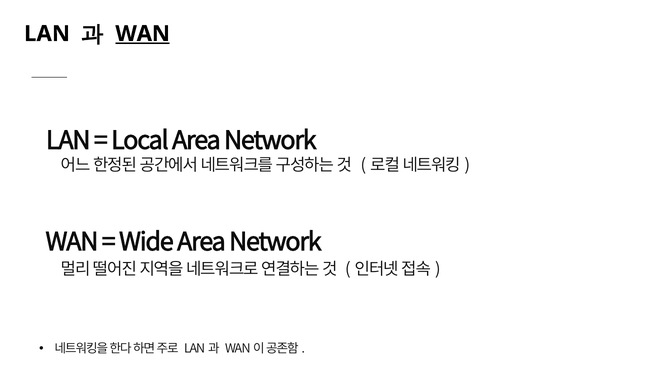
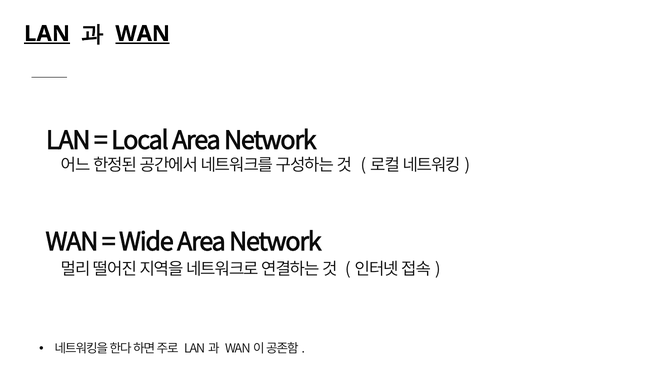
LAN at (47, 34) underline: none -> present
